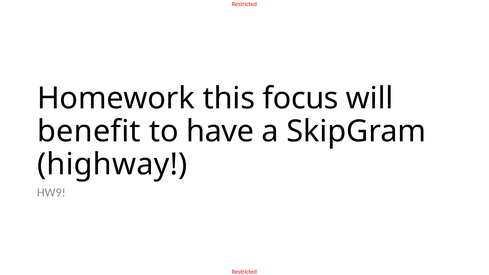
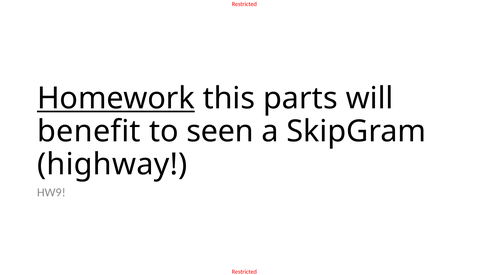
Homework underline: none -> present
focus: focus -> parts
have: have -> seen
